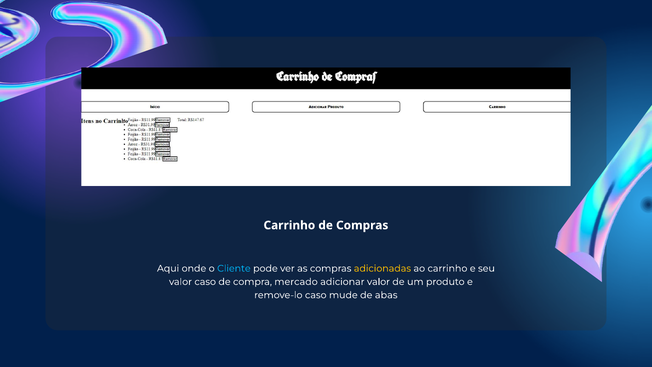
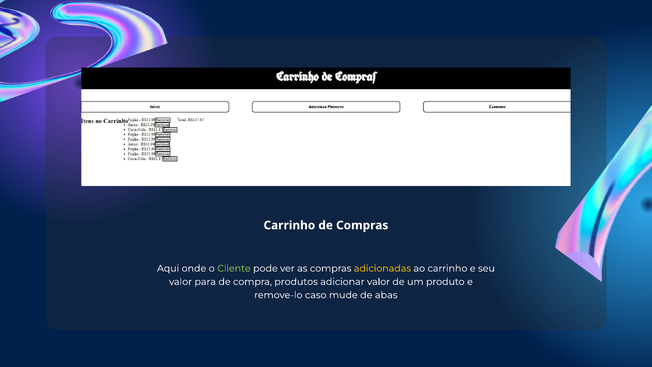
Cliente colour: light blue -> light green
valor caso: caso -> para
mercado: mercado -> produtos
